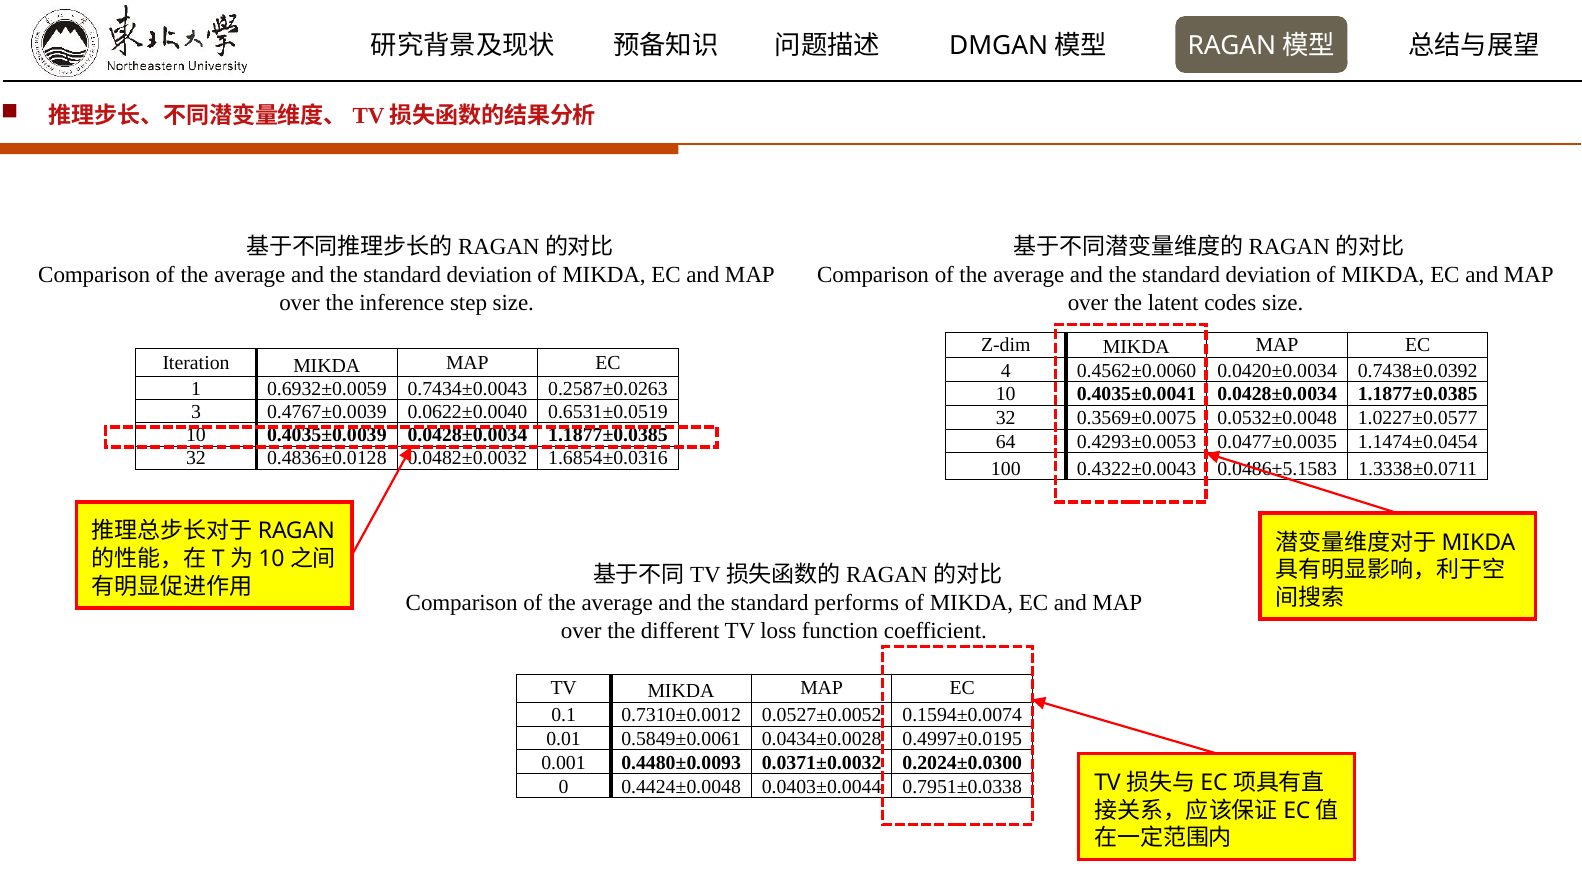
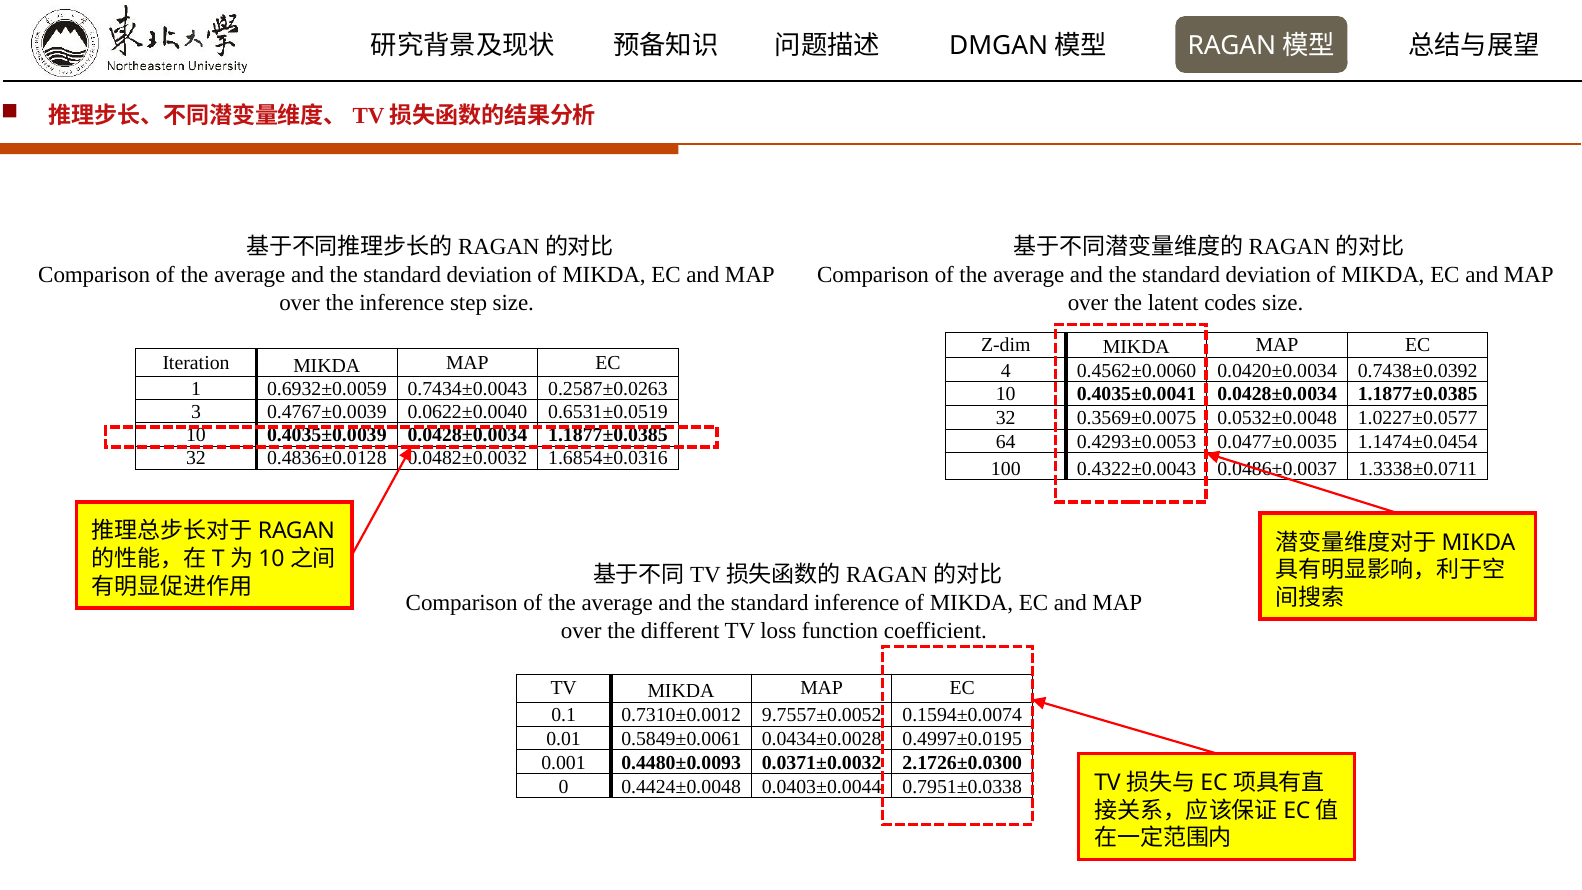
0.0486±5.1583: 0.0486±5.1583 -> 0.0486±0.0037
standard performs: performs -> inference
0.0527±0.0052: 0.0527±0.0052 -> 9.7557±0.0052
0.2024±0.0300: 0.2024±0.0300 -> 2.1726±0.0300
